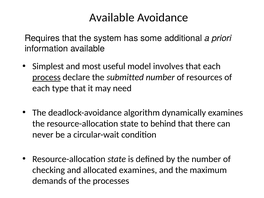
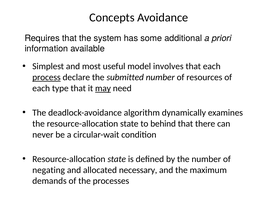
Available at (112, 17): Available -> Concepts
may underline: none -> present
checking: checking -> negating
allocated examines: examines -> necessary
